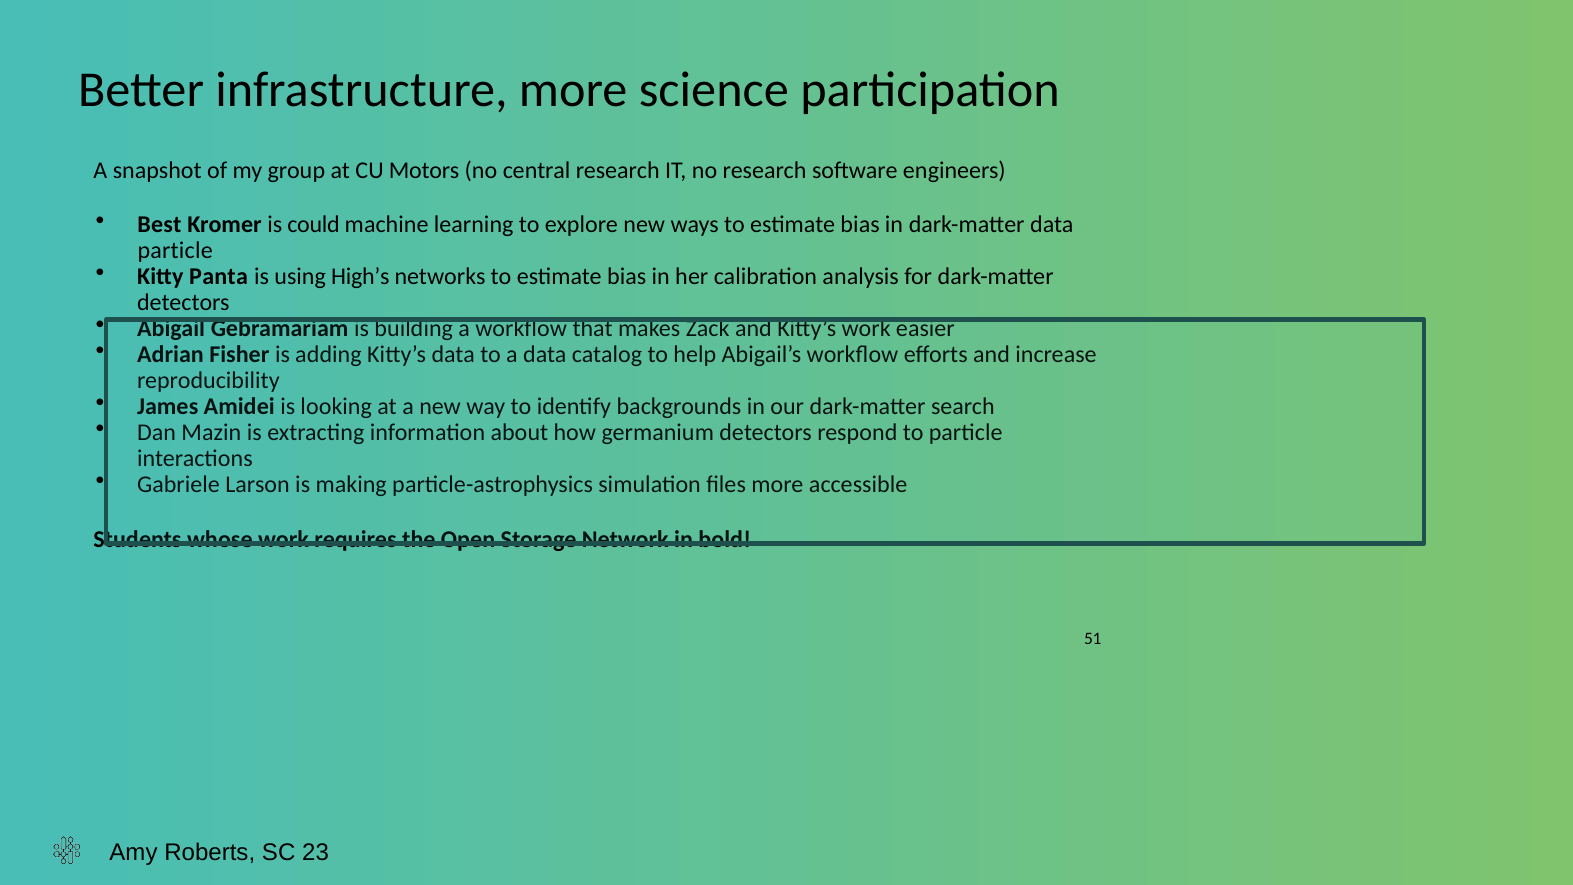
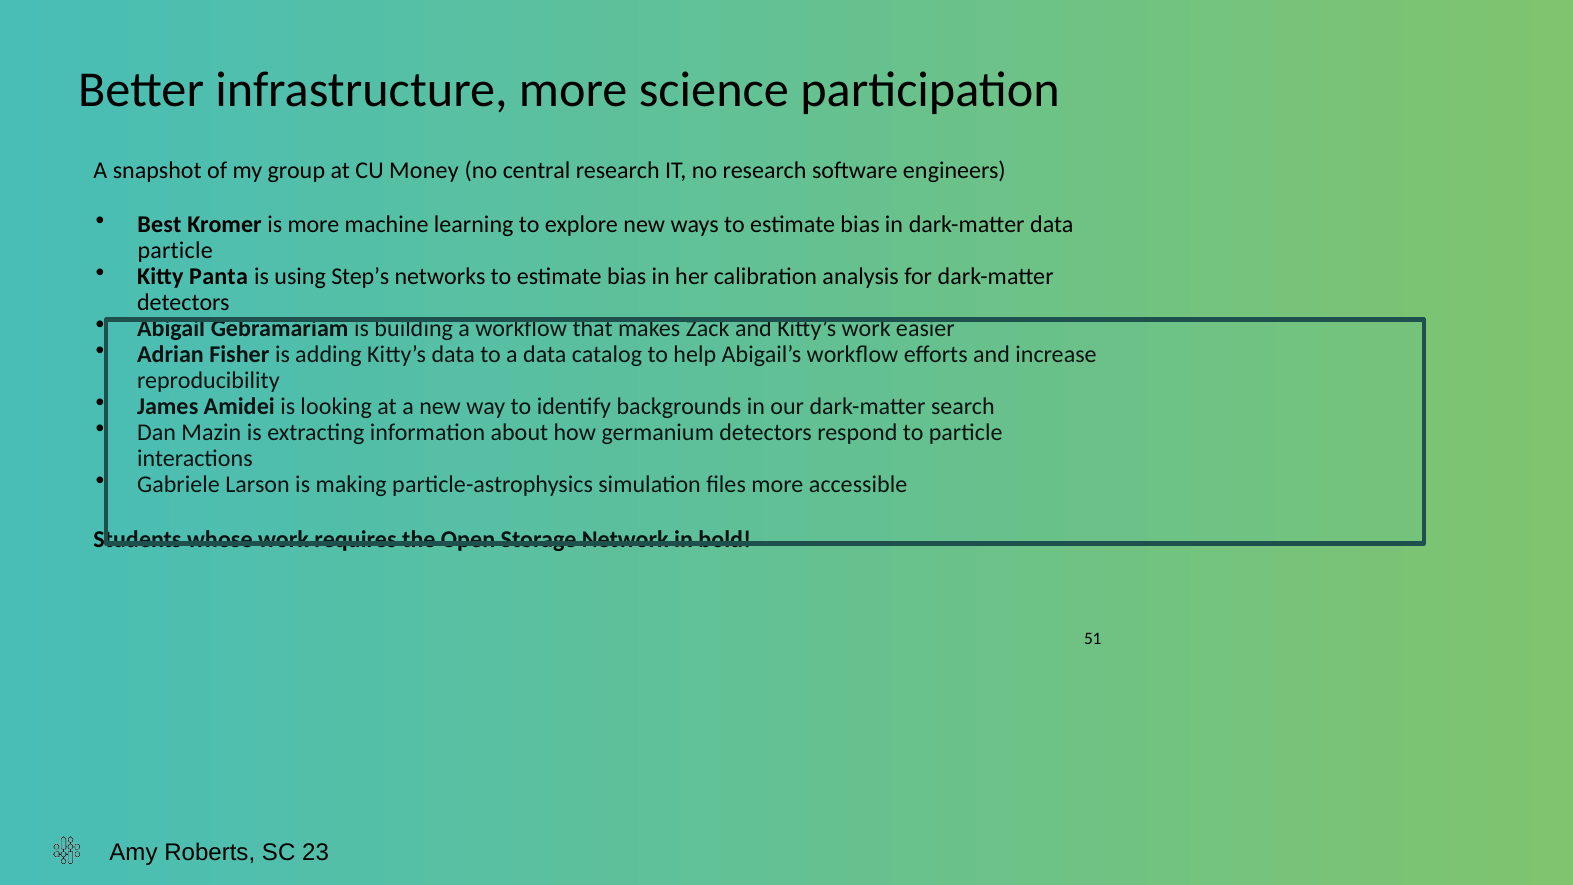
Motors: Motors -> Money
is could: could -> more
High’s: High’s -> Step’s
